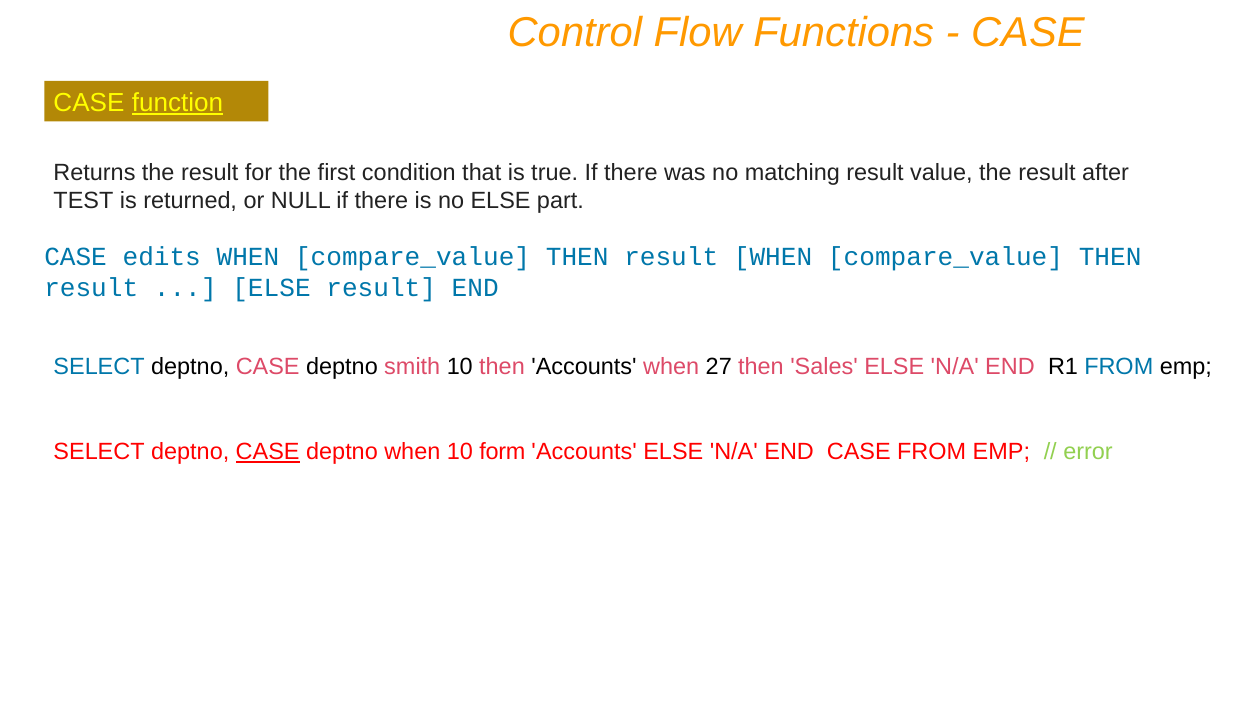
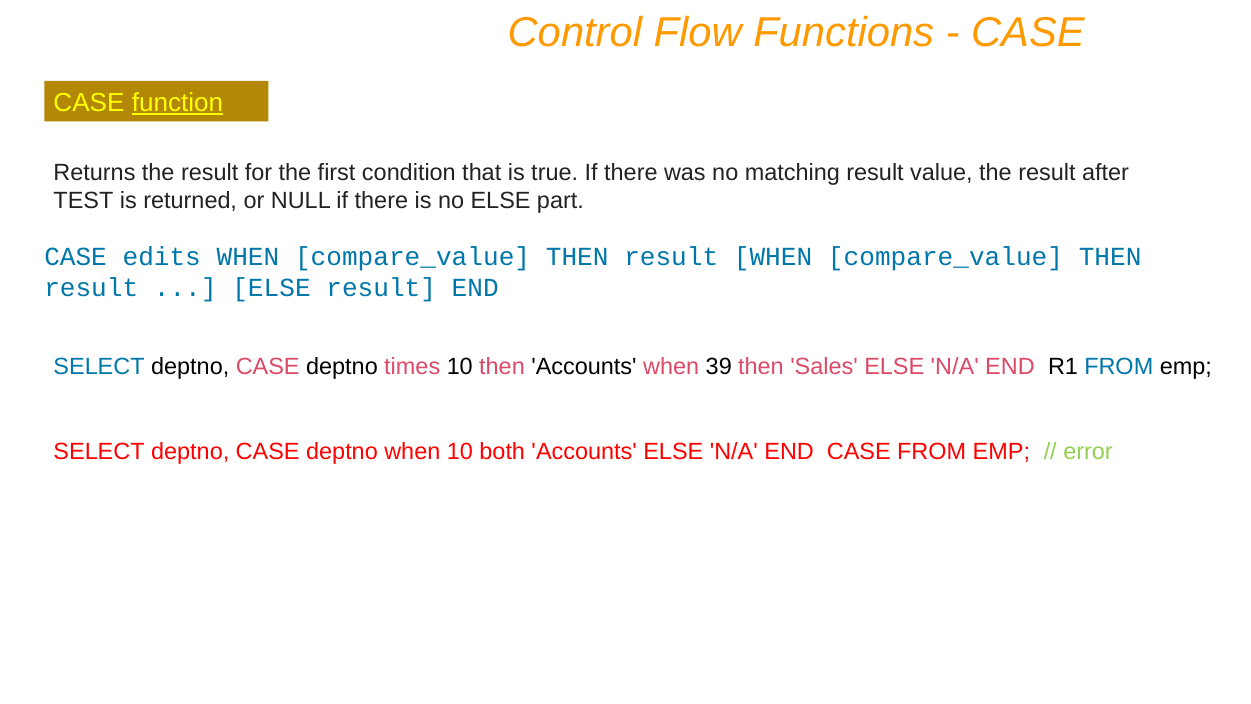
smith: smith -> times
27: 27 -> 39
CASE at (268, 452) underline: present -> none
form: form -> both
